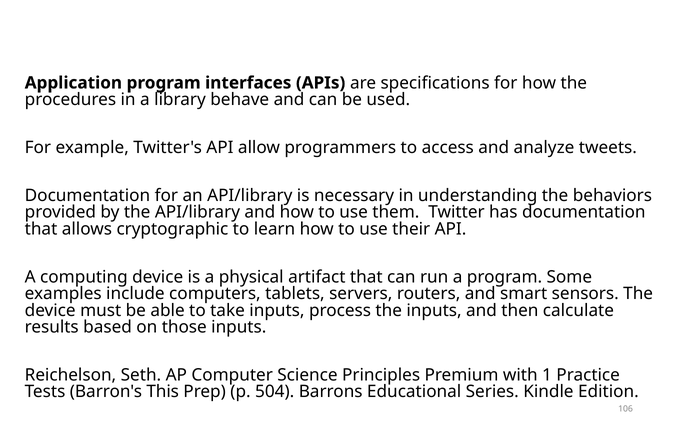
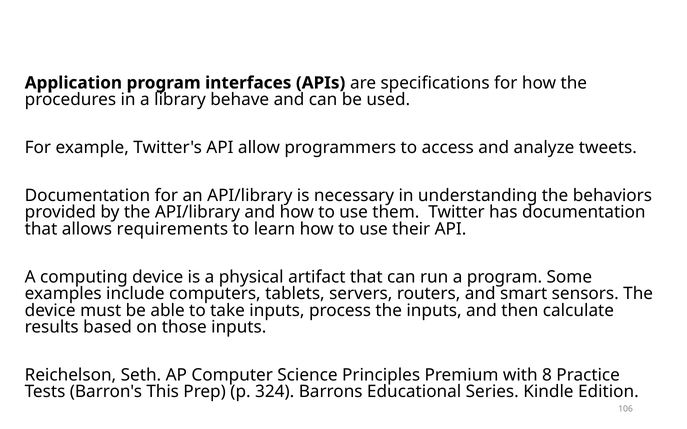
cryptographic: cryptographic -> requirements
1: 1 -> 8
504: 504 -> 324
